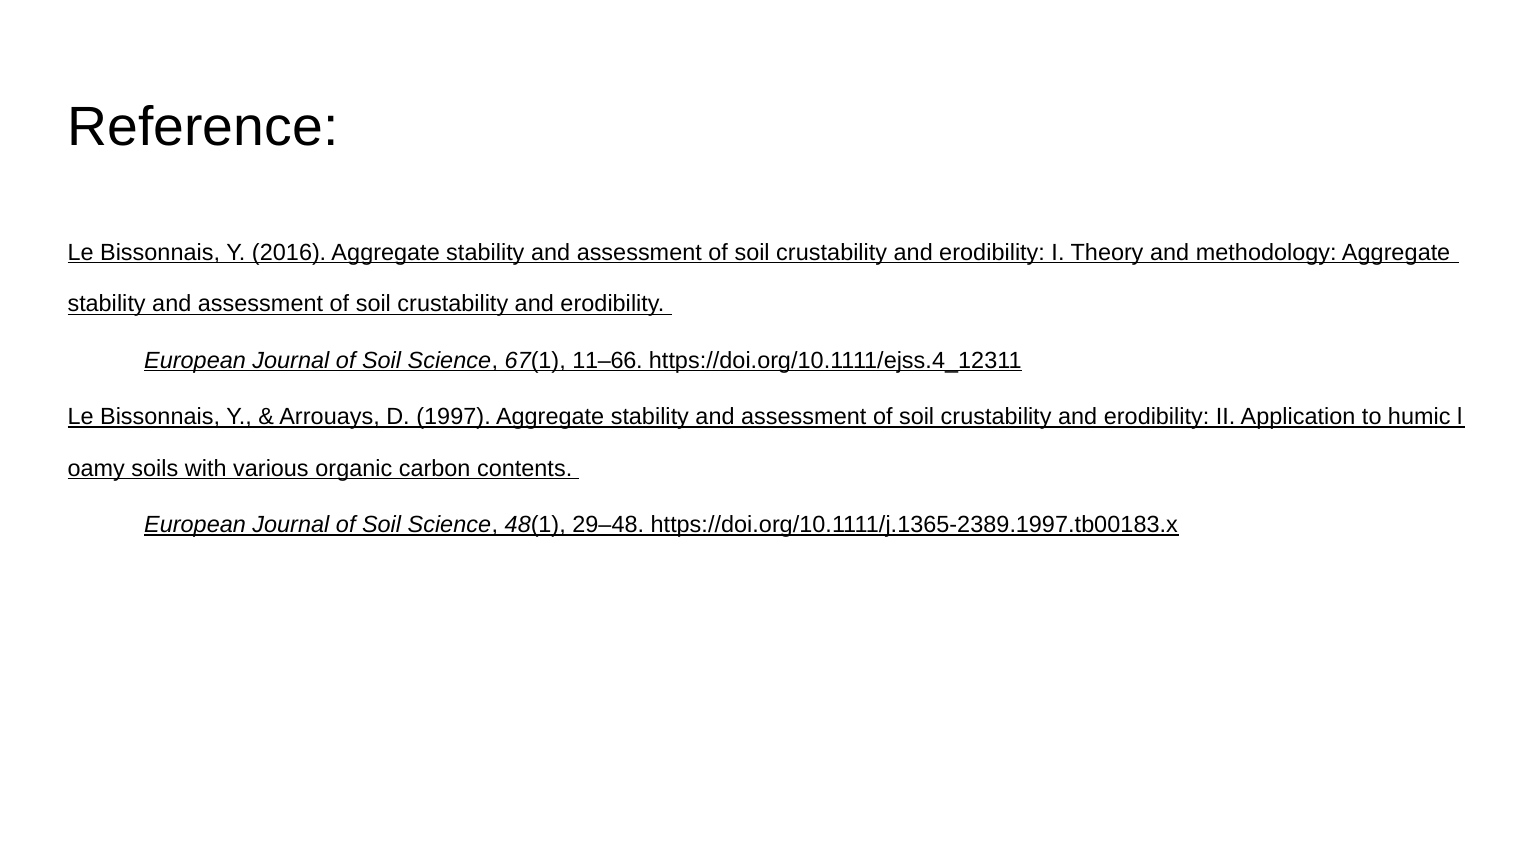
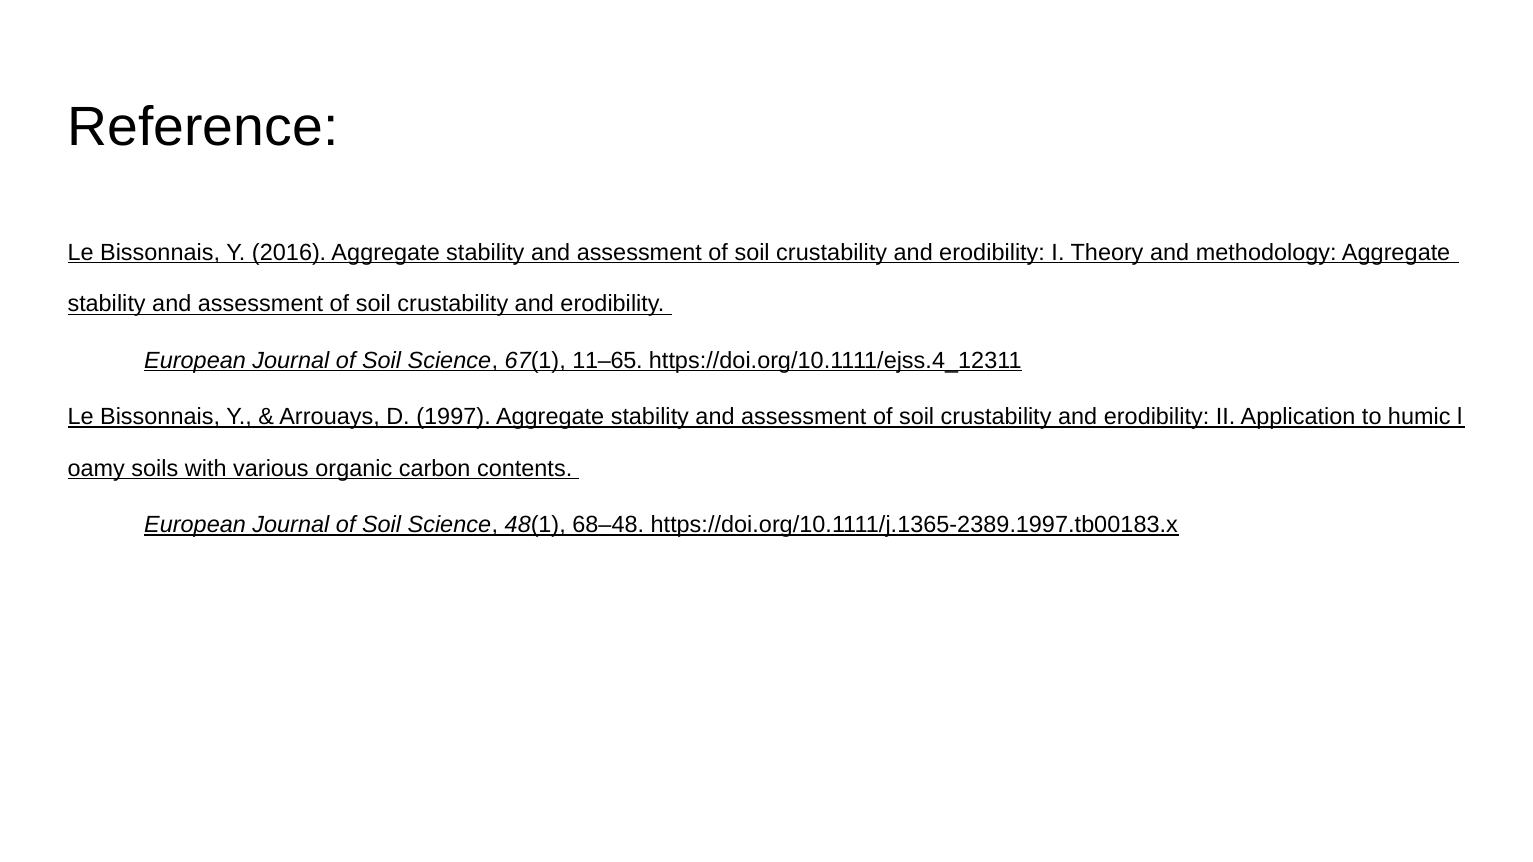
11–66: 11–66 -> 11–65
29–48: 29–48 -> 68–48
